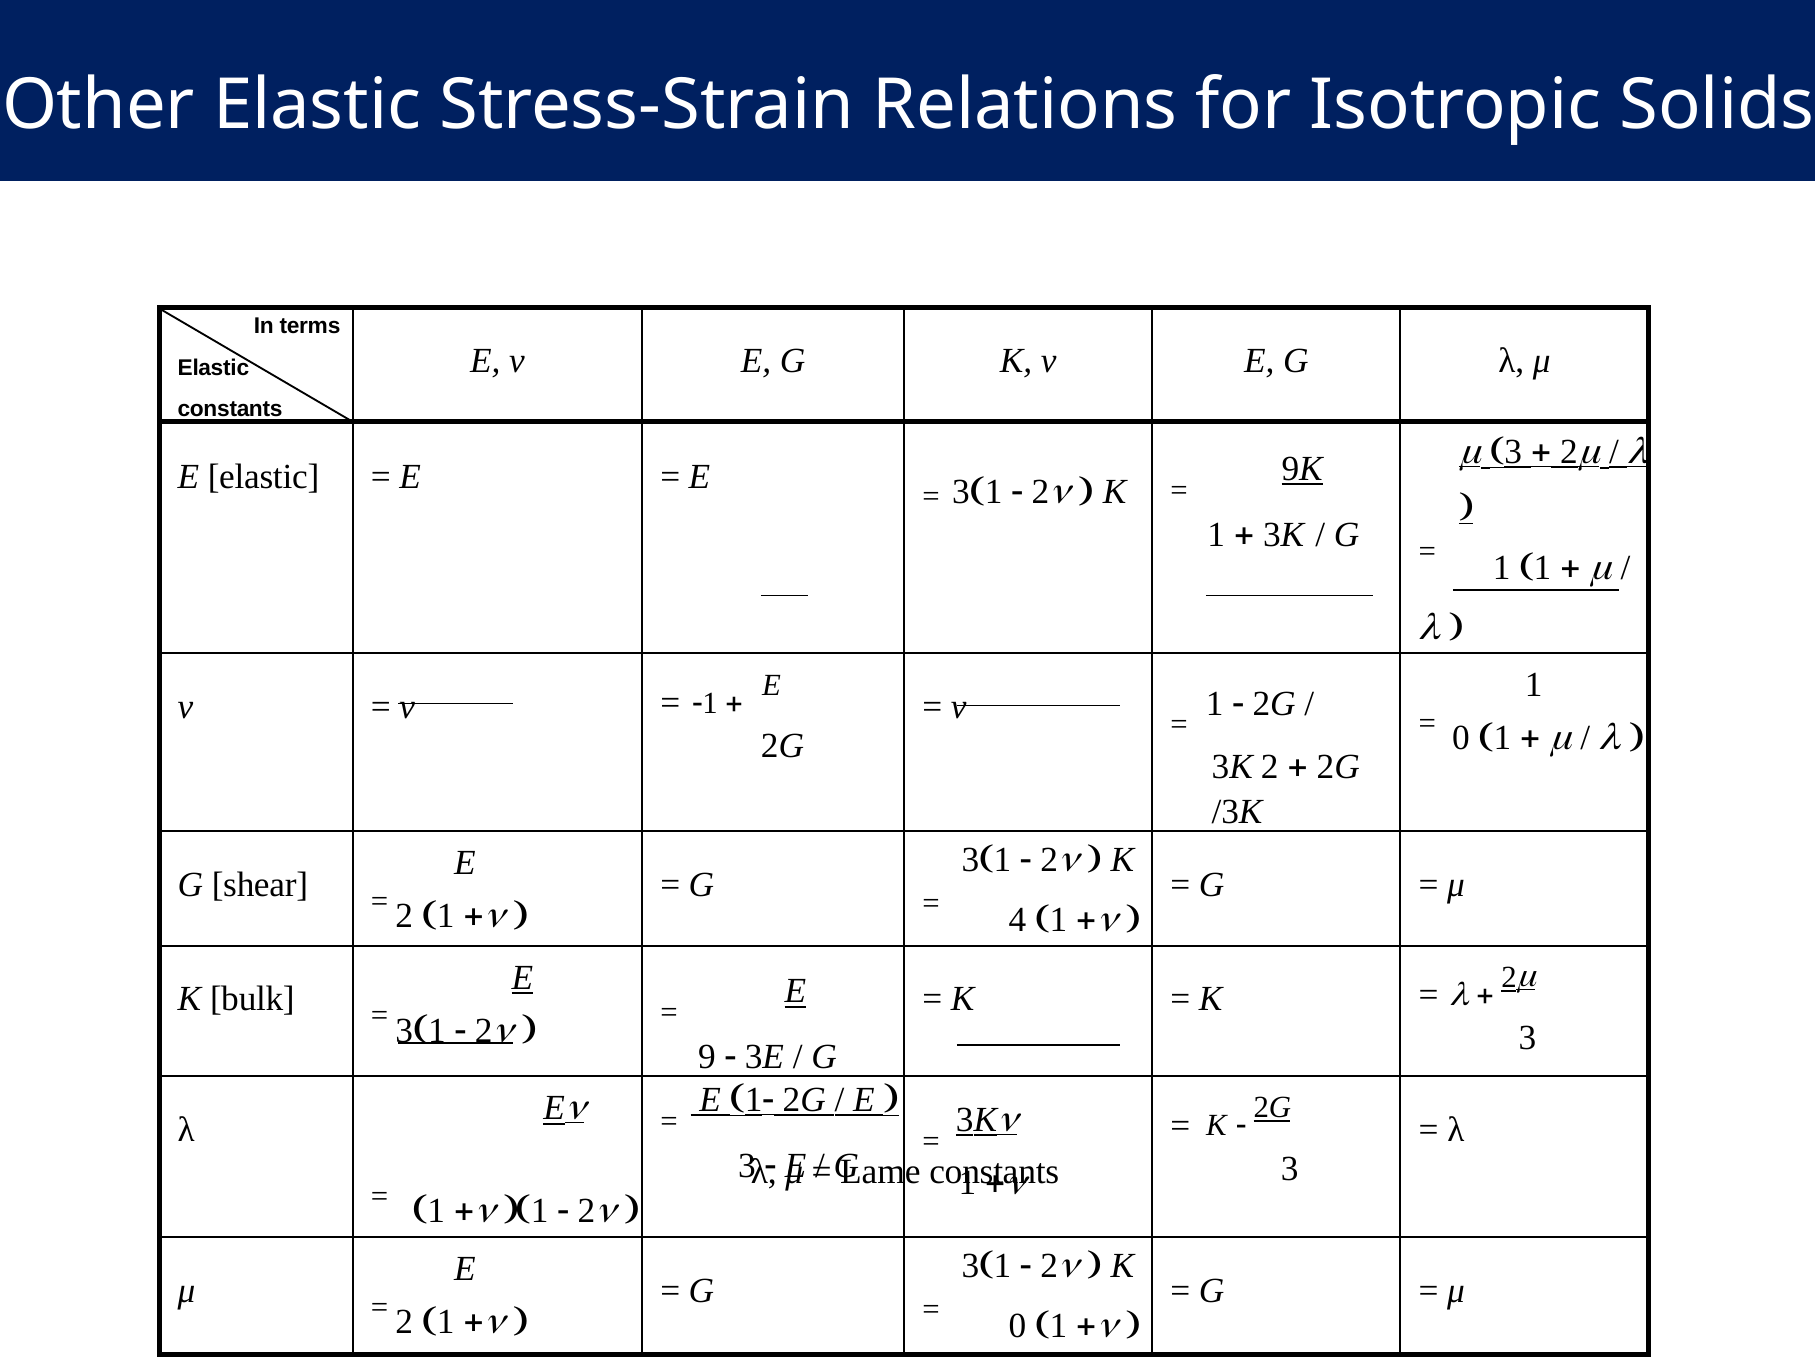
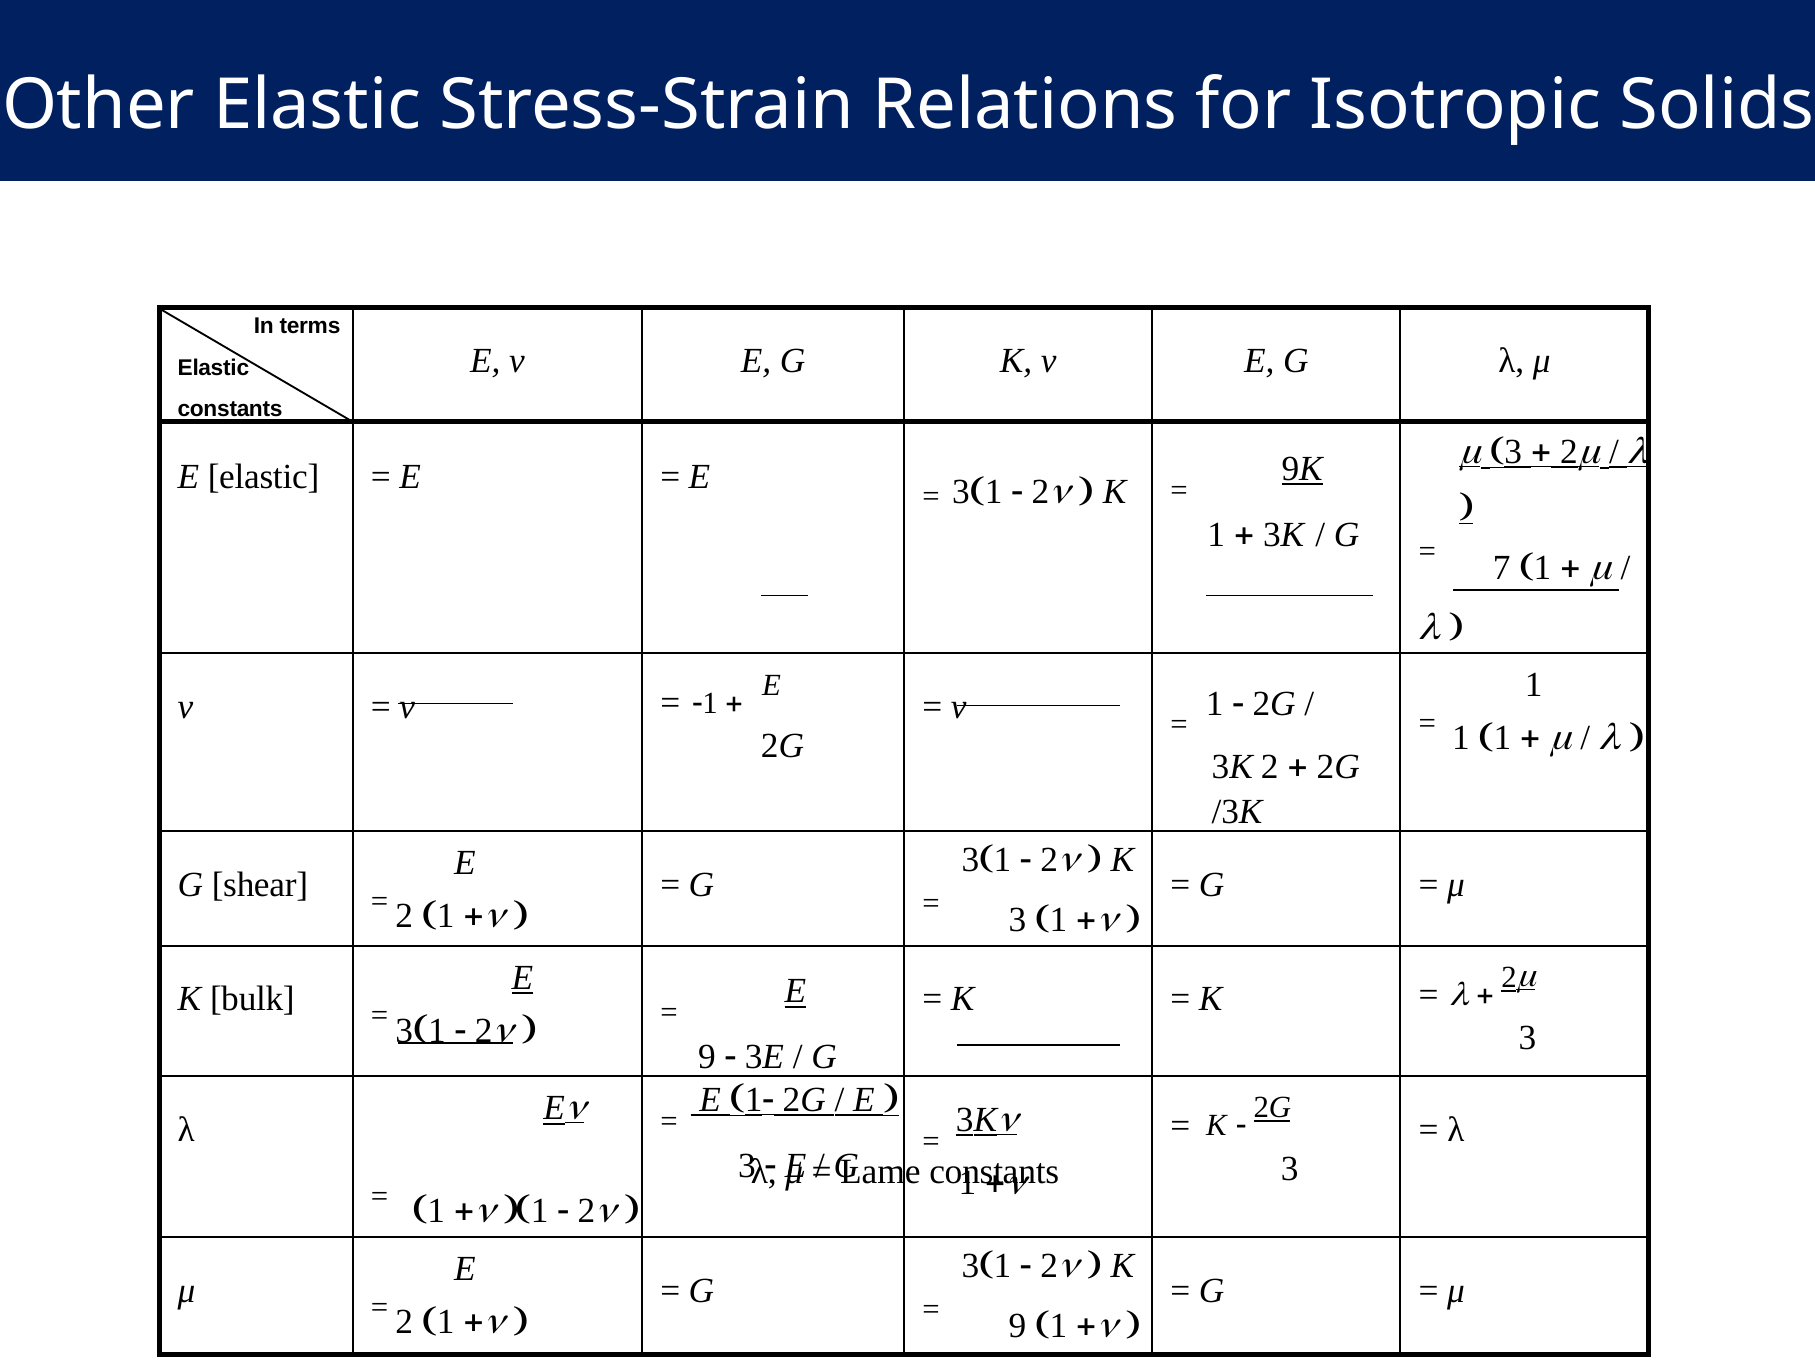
1 at (1502, 568): 1 -> 7
0 at (1461, 738): 0 -> 1
4 at (1018, 920): 4 -> 3
0 at (1018, 1326): 0 -> 9
